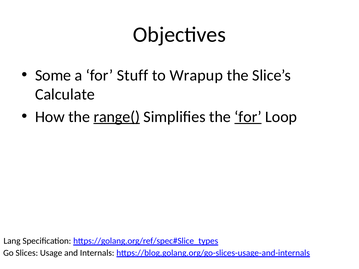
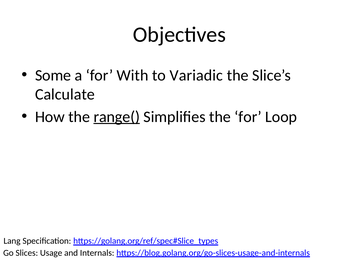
Stuff: Stuff -> With
Wrapup: Wrapup -> Variadic
for at (248, 117) underline: present -> none
